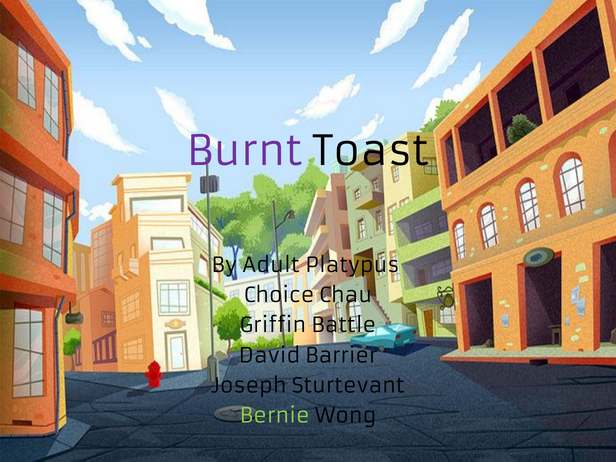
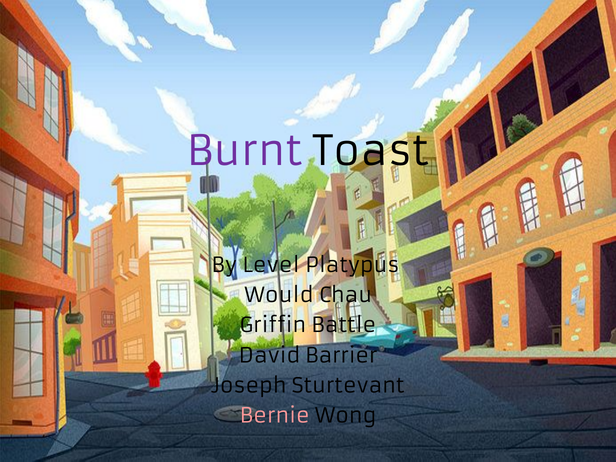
Adult: Adult -> Level
Choice: Choice -> Would
Bernie colour: light green -> pink
